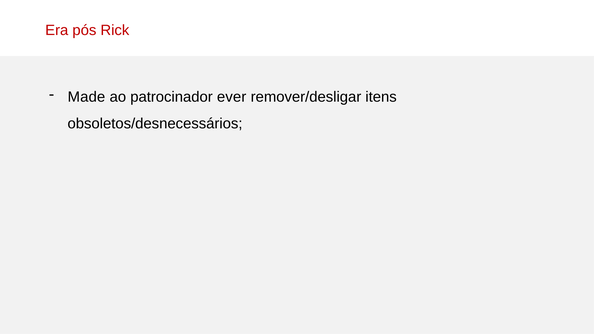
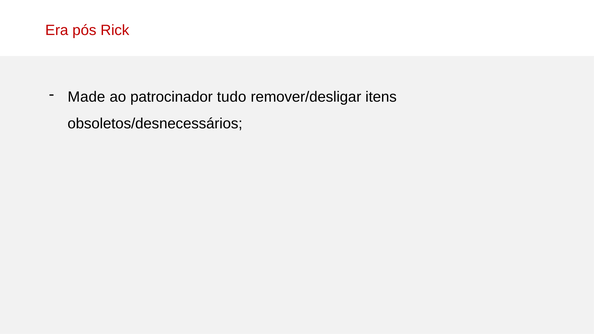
ever: ever -> tudo
